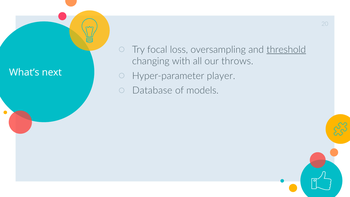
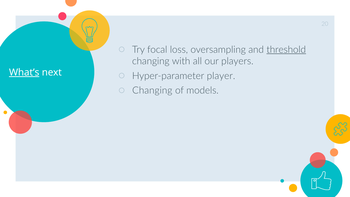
throws: throws -> players
What’s underline: none -> present
Database at (152, 90): Database -> Changing
